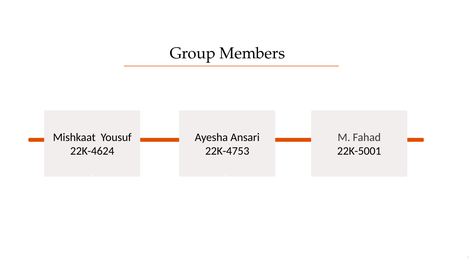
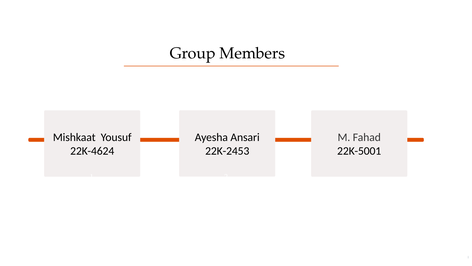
22K-4753: 22K-4753 -> 22K-2453
